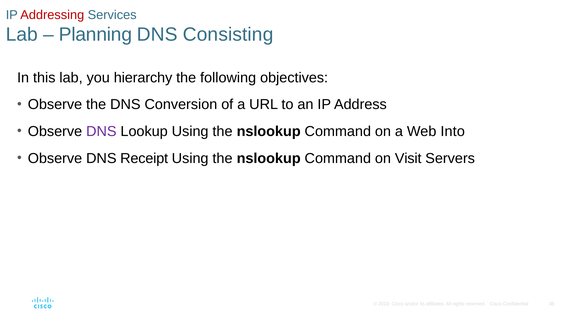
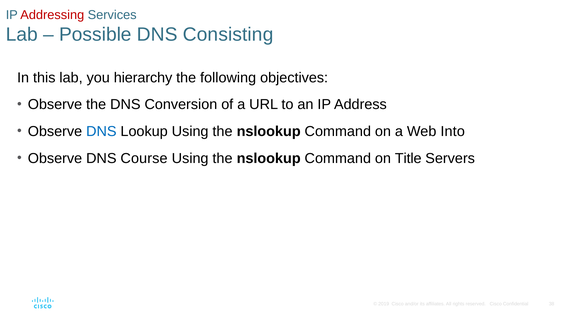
Planning: Planning -> Possible
DNS at (101, 131) colour: purple -> blue
Receipt: Receipt -> Course
Visit: Visit -> Title
